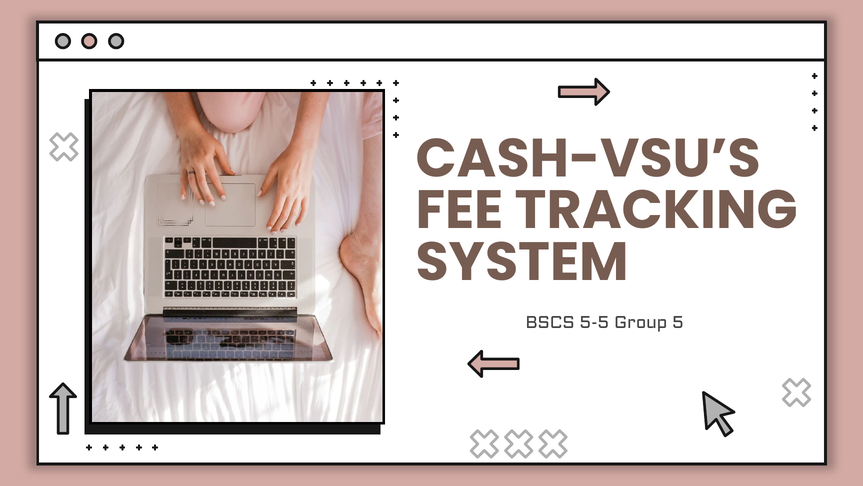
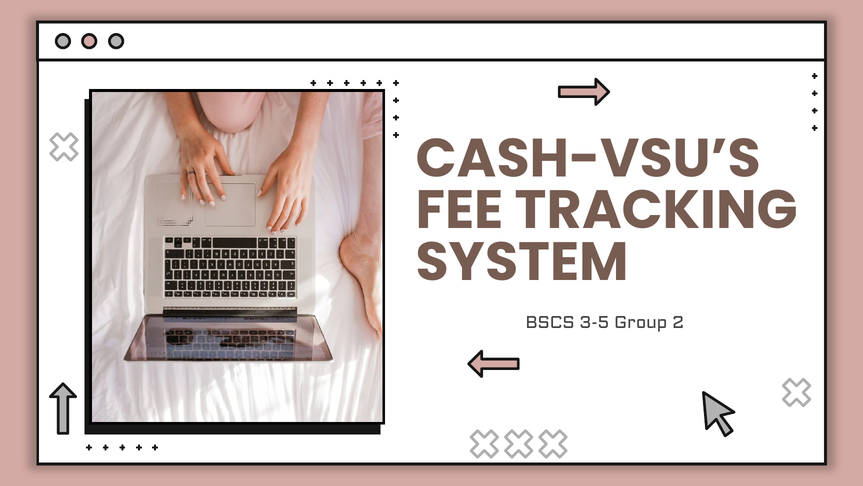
5-5: 5-5 -> 3-5
5: 5 -> 2
